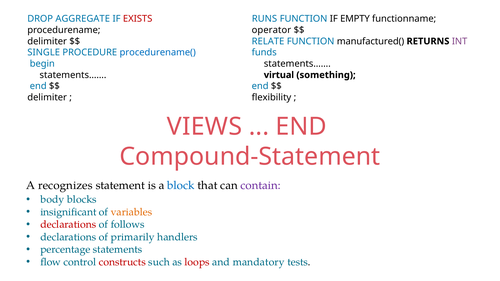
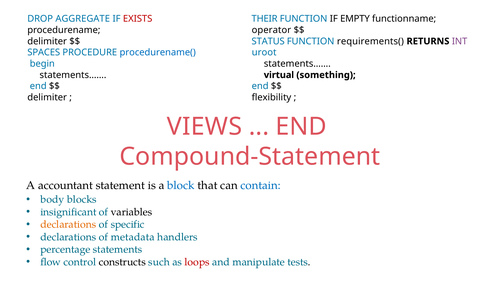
RUNS: RUNS -> THEIR
RELATE: RELATE -> STATUS
manufactured(: manufactured( -> requirements(
SINGLE: SINGLE -> SPACES
funds: funds -> uroot
recognizes: recognizes -> accountant
contain colour: purple -> blue
variables colour: orange -> black
declarations at (68, 225) colour: red -> orange
follows: follows -> specific
primarily: primarily -> metadata
constructs colour: red -> black
mandatory: mandatory -> manipulate
